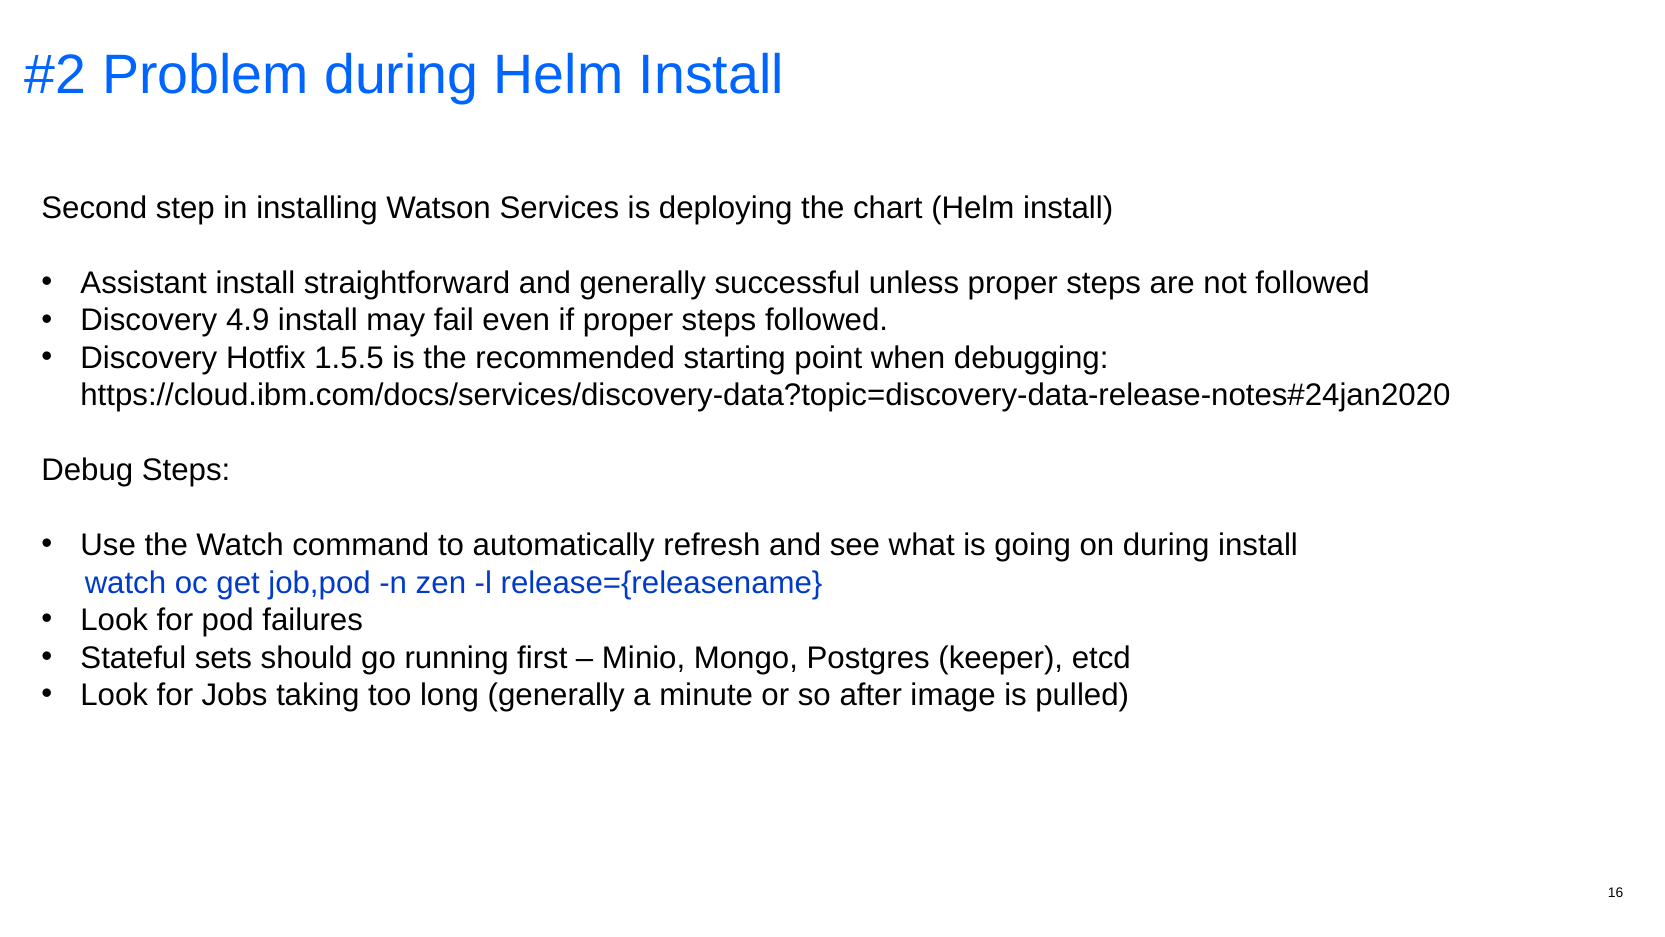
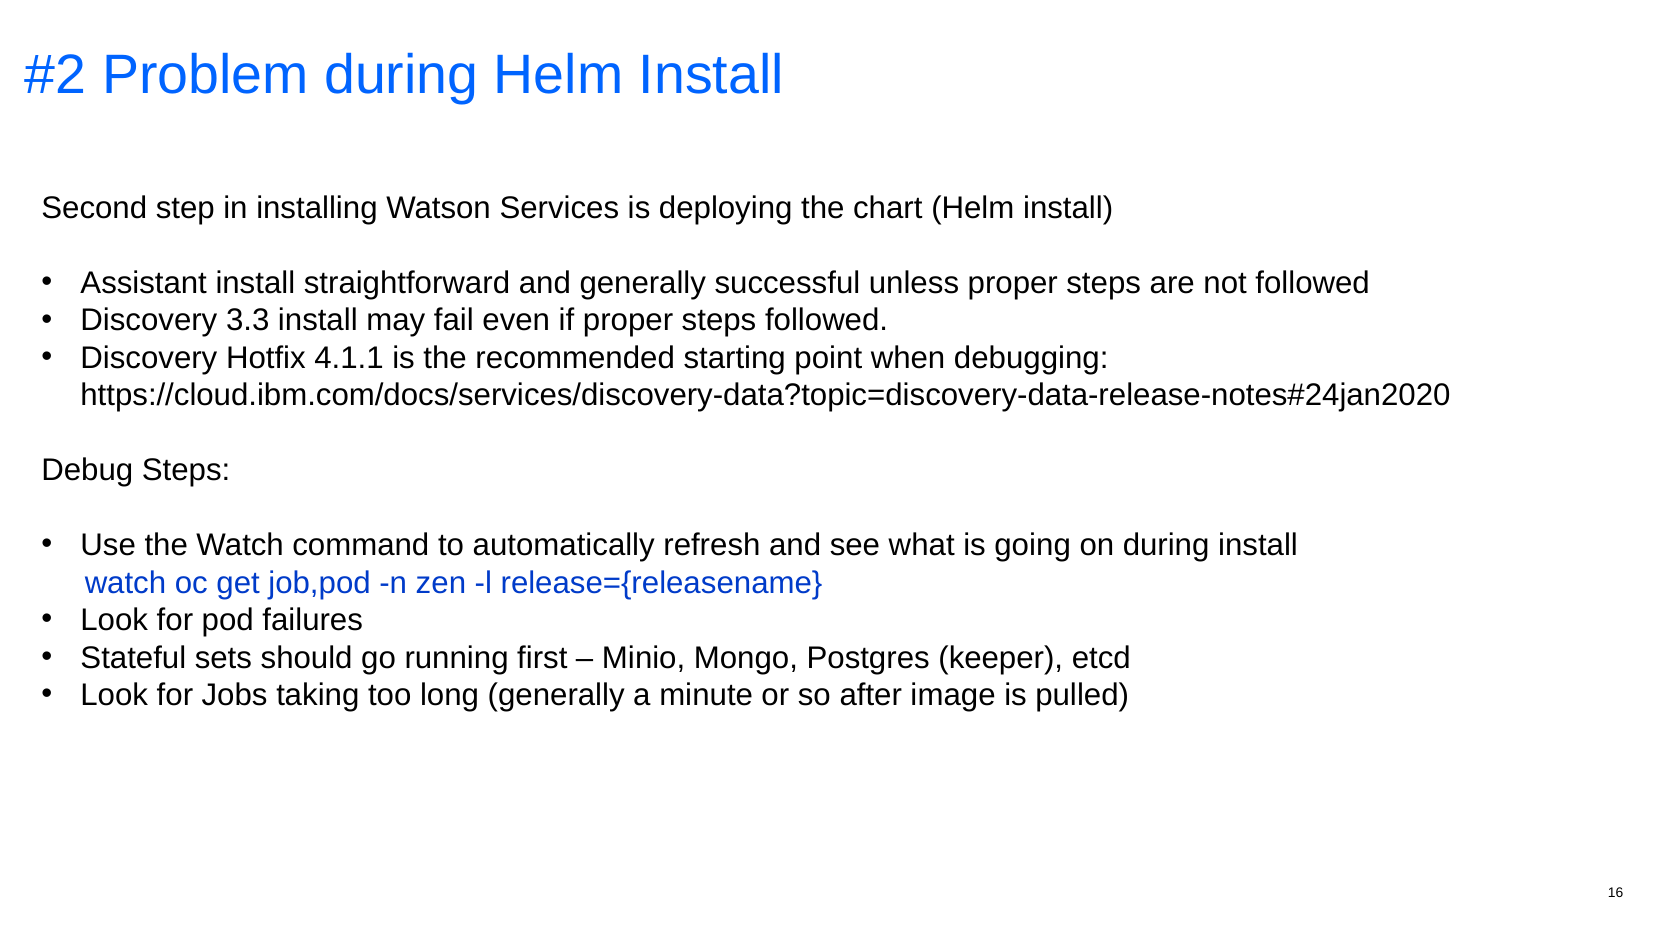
4.9: 4.9 -> 3.3
1.5.5: 1.5.5 -> 4.1.1
